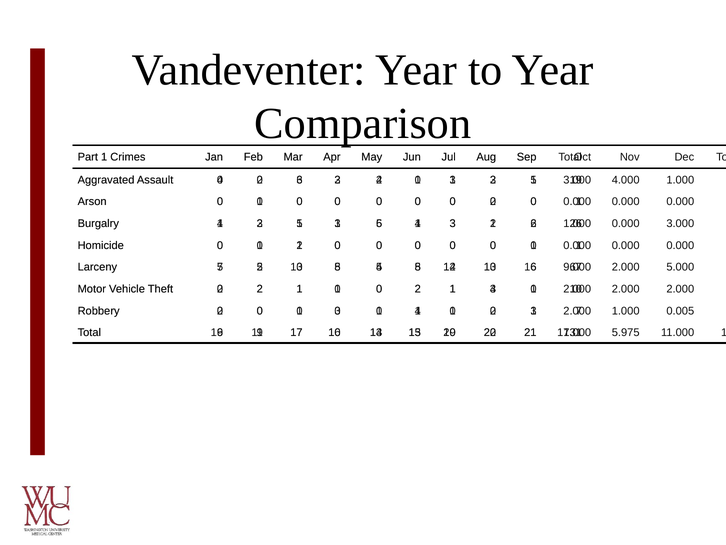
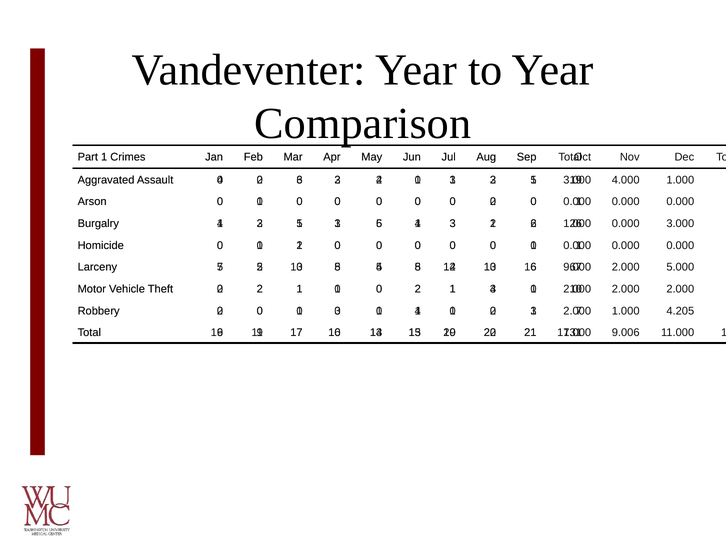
0.005: 0.005 -> 4.205
5.975: 5.975 -> 9.006
